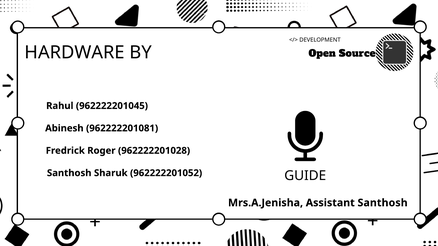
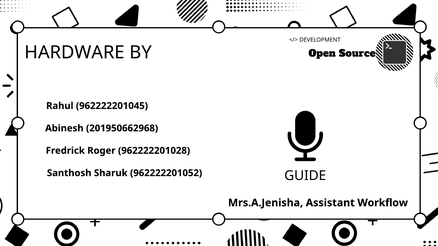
962222201081: 962222201081 -> 201950662968
Assistant Santhosh: Santhosh -> Workflow
